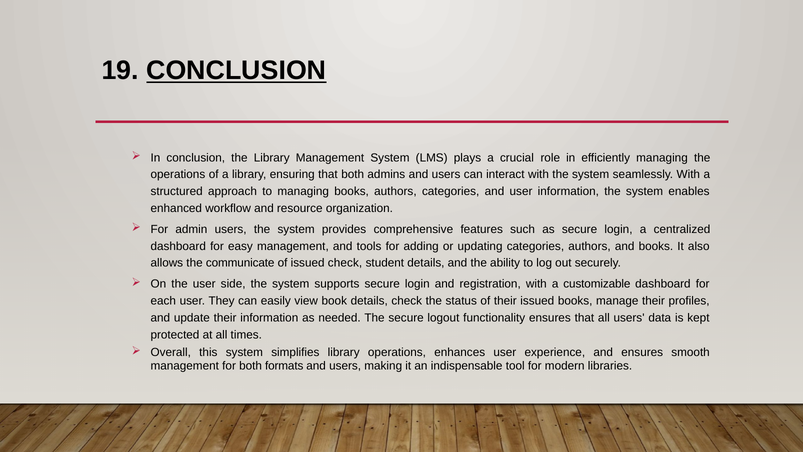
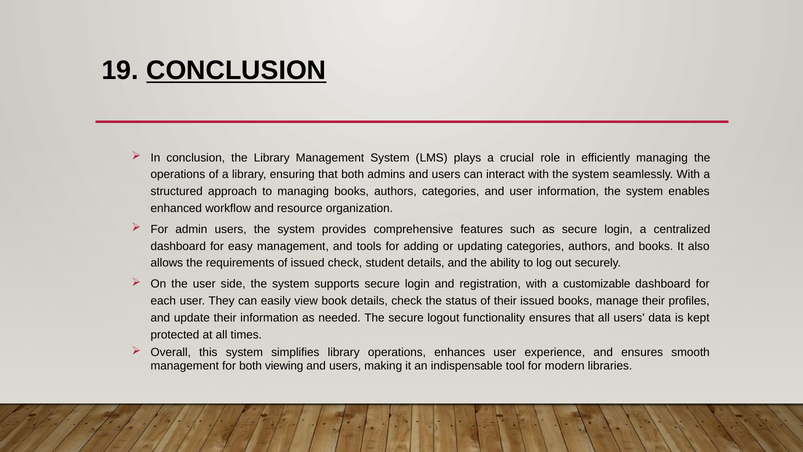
communicate: communicate -> requirements
formats: formats -> viewing
